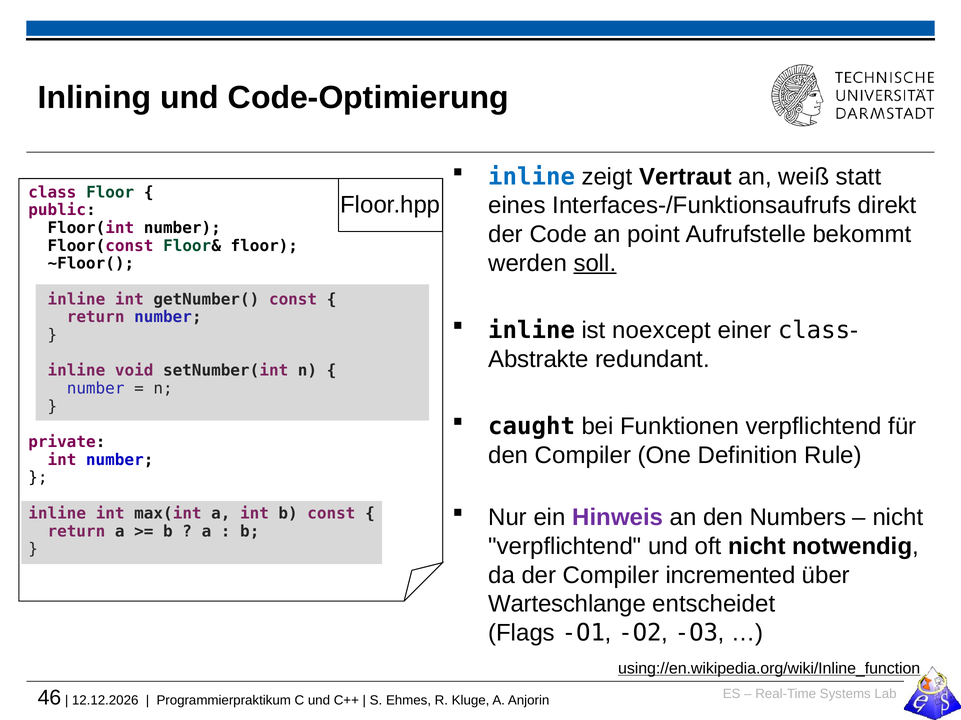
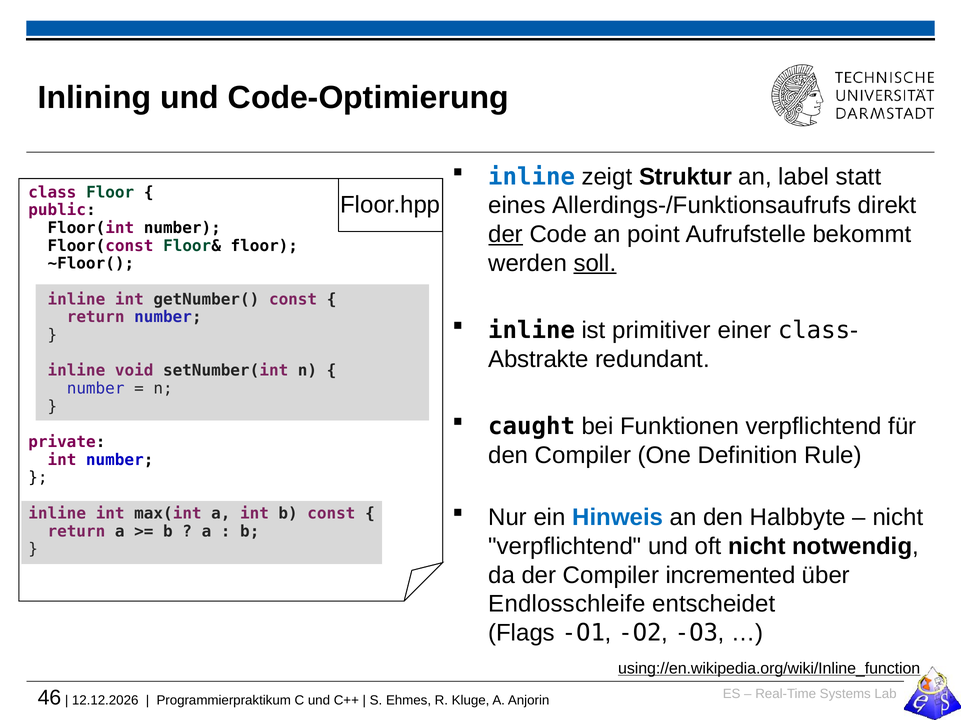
Vertraut: Vertraut -> Struktur
weiß: weiß -> label
Interfaces-/Funktionsaufrufs: Interfaces-/Funktionsaufrufs -> Allerdings-/Funktionsaufrufs
der at (506, 235) underline: none -> present
noexcept: noexcept -> primitiver
Hinweis colour: purple -> blue
Numbers: Numbers -> Halbbyte
Warteschlange: Warteschlange -> Endlosschleife
